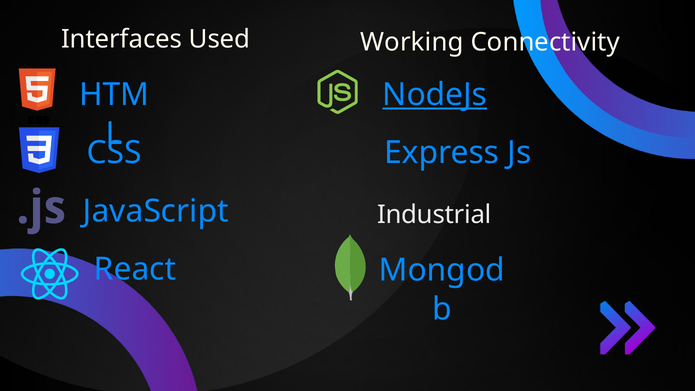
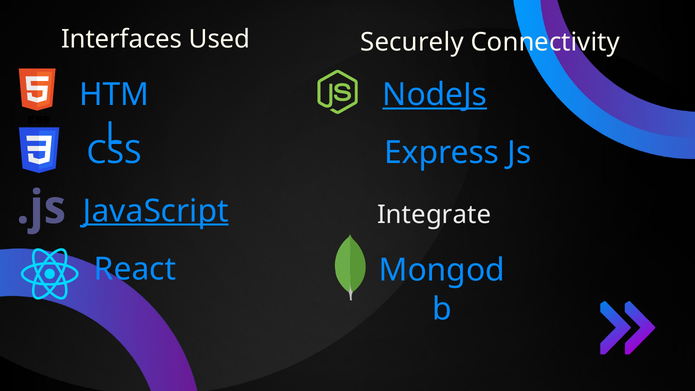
Working: Working -> Securely
JavaScript underline: none -> present
Industrial: Industrial -> Integrate
